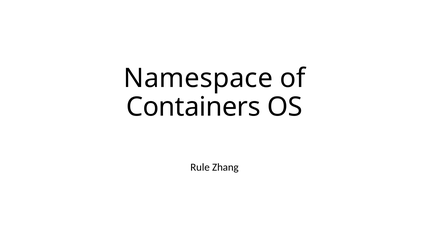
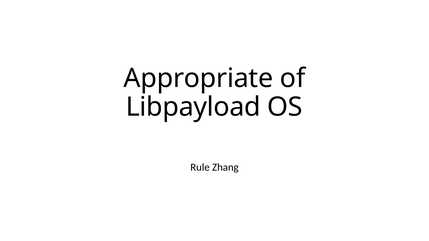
Namespace: Namespace -> Appropriate
Containers: Containers -> Libpayload
